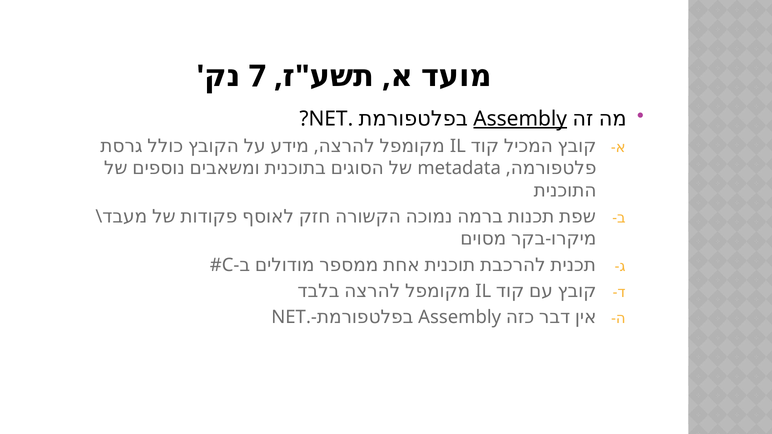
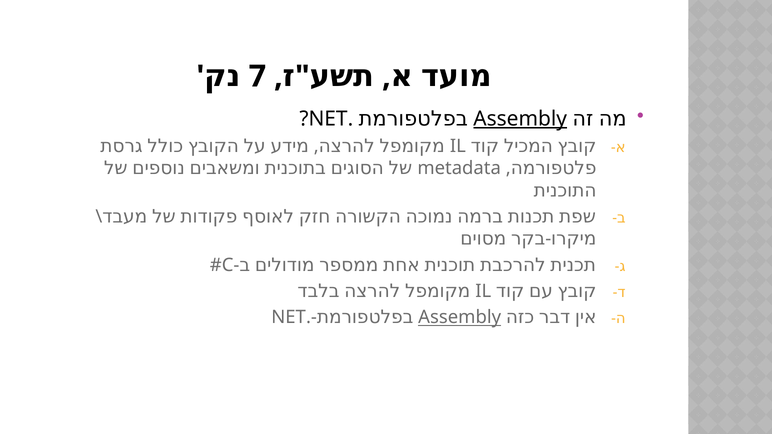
Assembly at (460, 318) underline: none -> present
